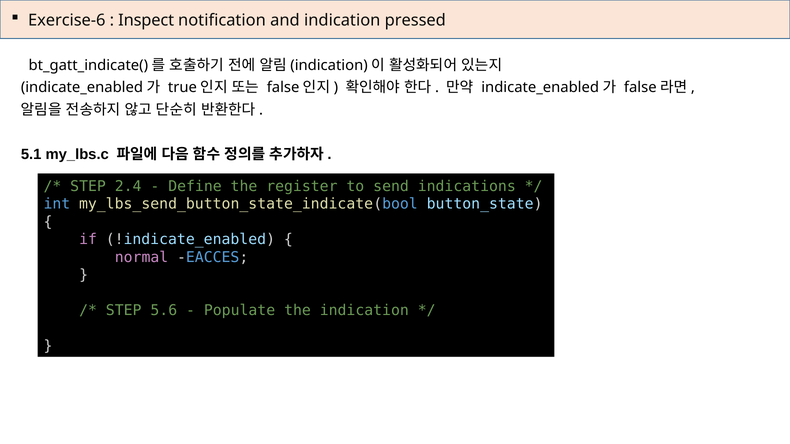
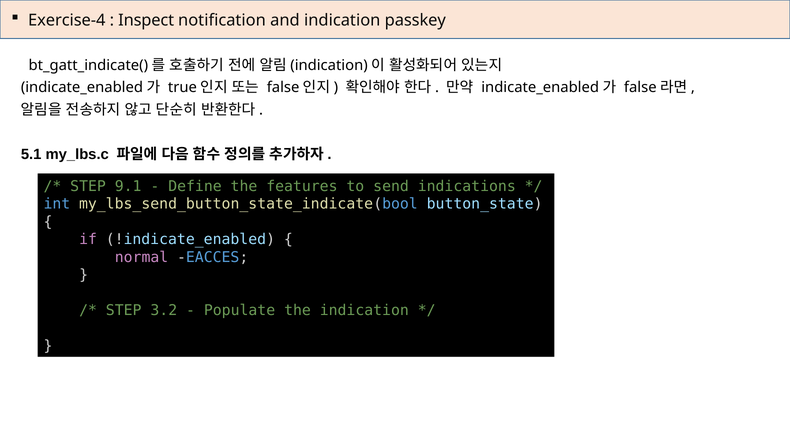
Exercise-6: Exercise-6 -> Exercise-4
pressed: pressed -> passkey
2.4: 2.4 -> 9.1
register: register -> features
5.6: 5.6 -> 3.2
